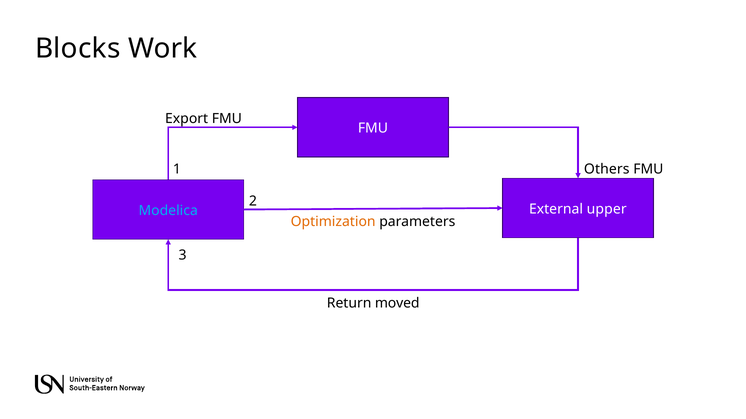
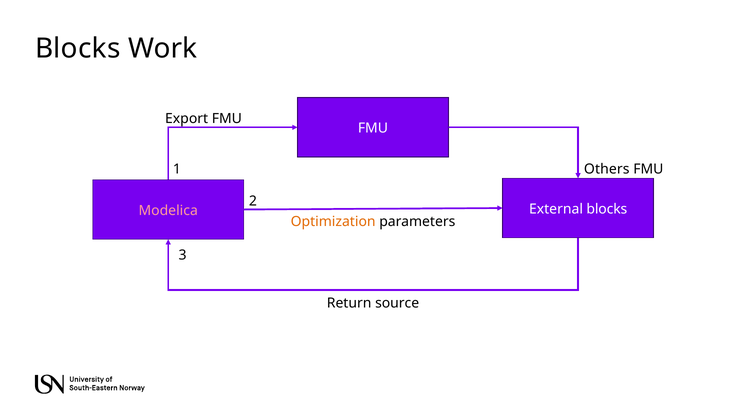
External upper: upper -> blocks
Modelica colour: light blue -> pink
moved: moved -> source
